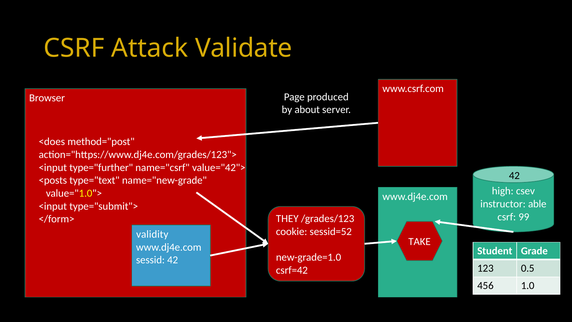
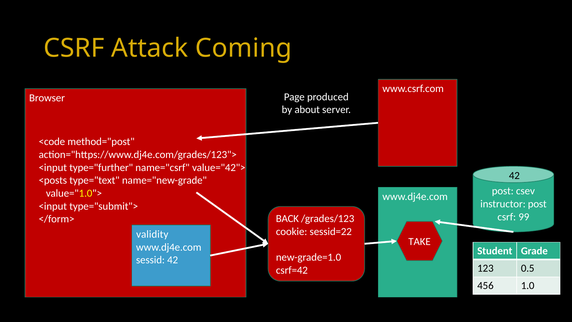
Validate: Validate -> Coming
<does: <does -> <code
high at (503, 191): high -> post
instructor able: able -> post
THEY: THEY -> BACK
sessid=52: sessid=52 -> sessid=22
